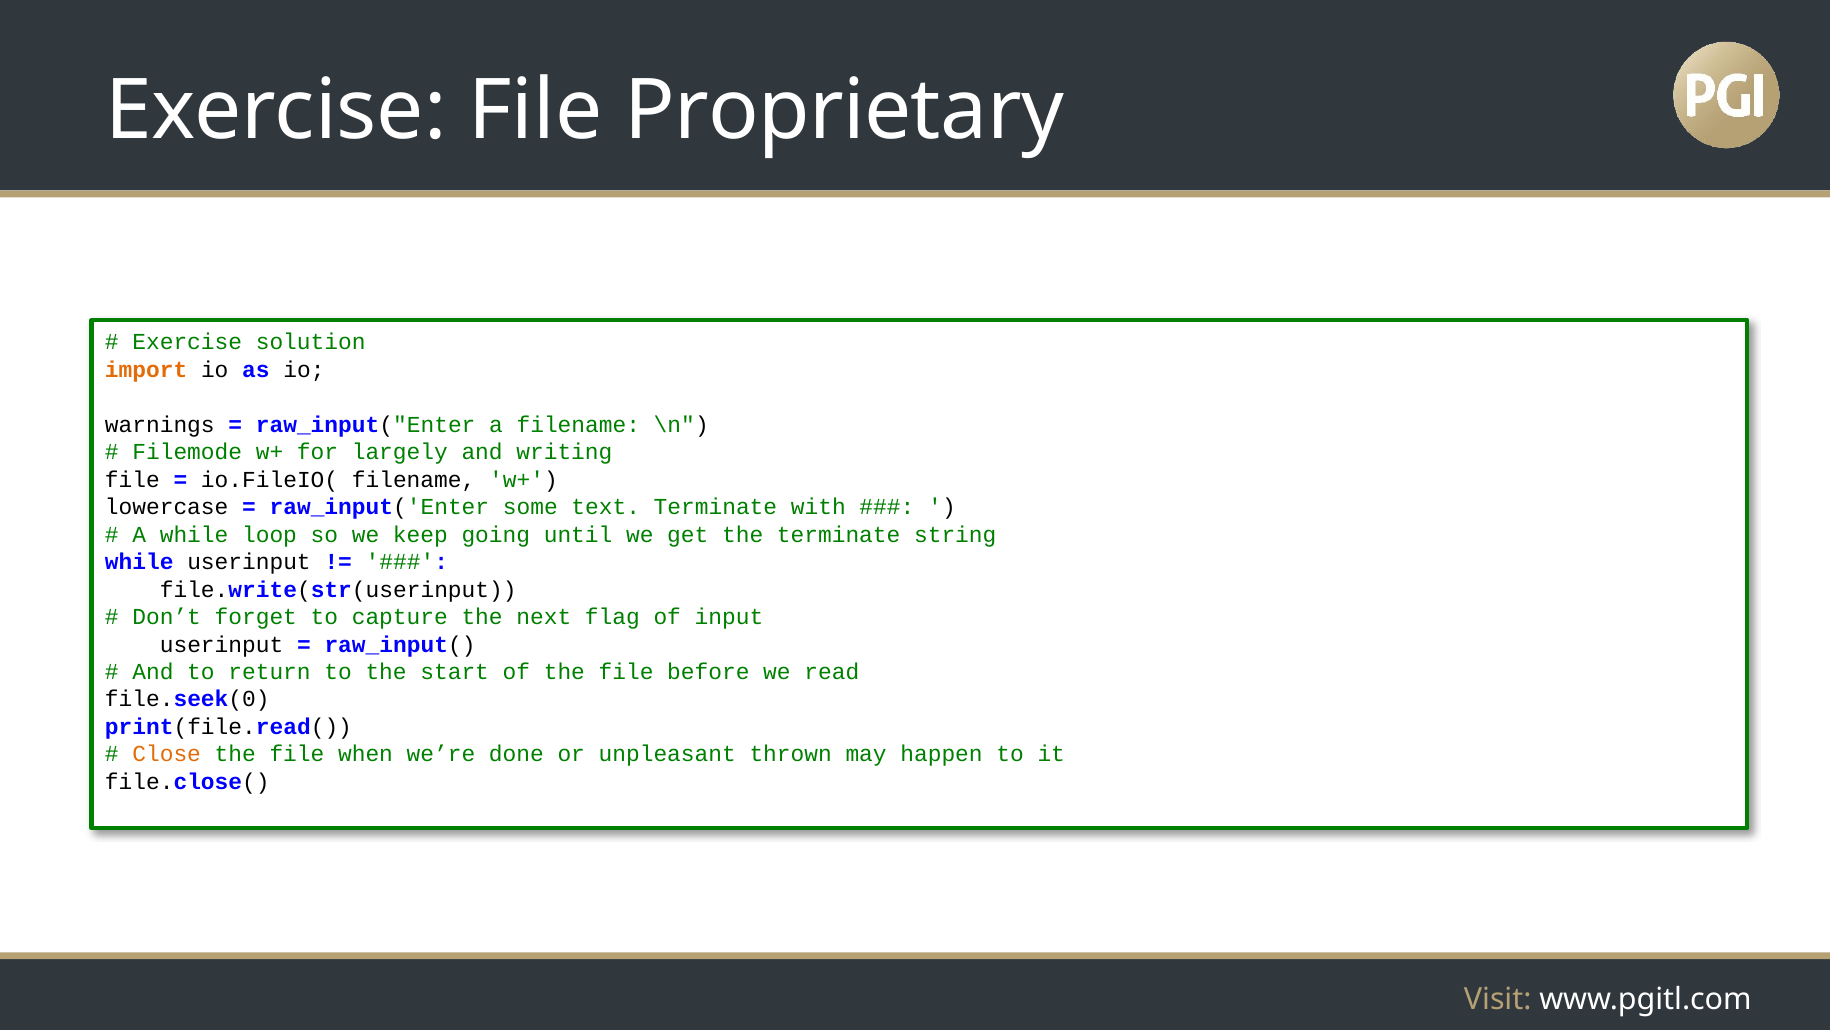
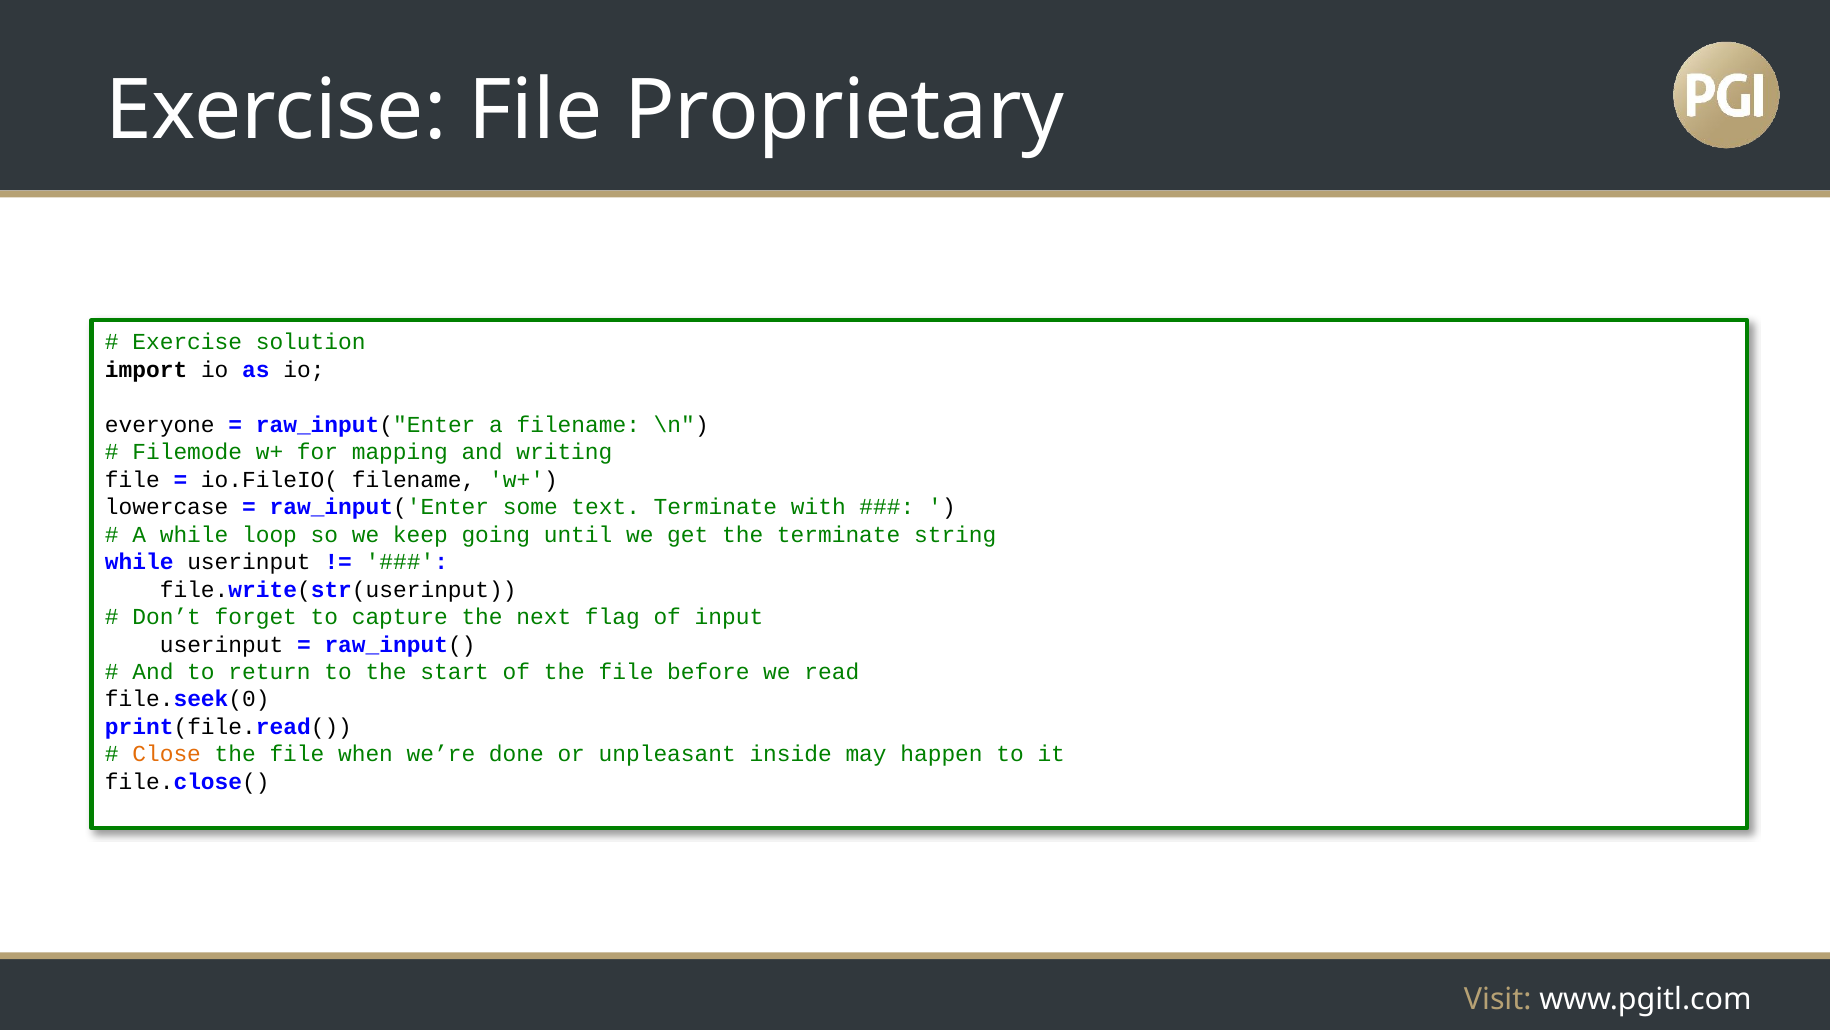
import colour: orange -> black
warnings: warnings -> everyone
largely: largely -> mapping
thrown: thrown -> inside
